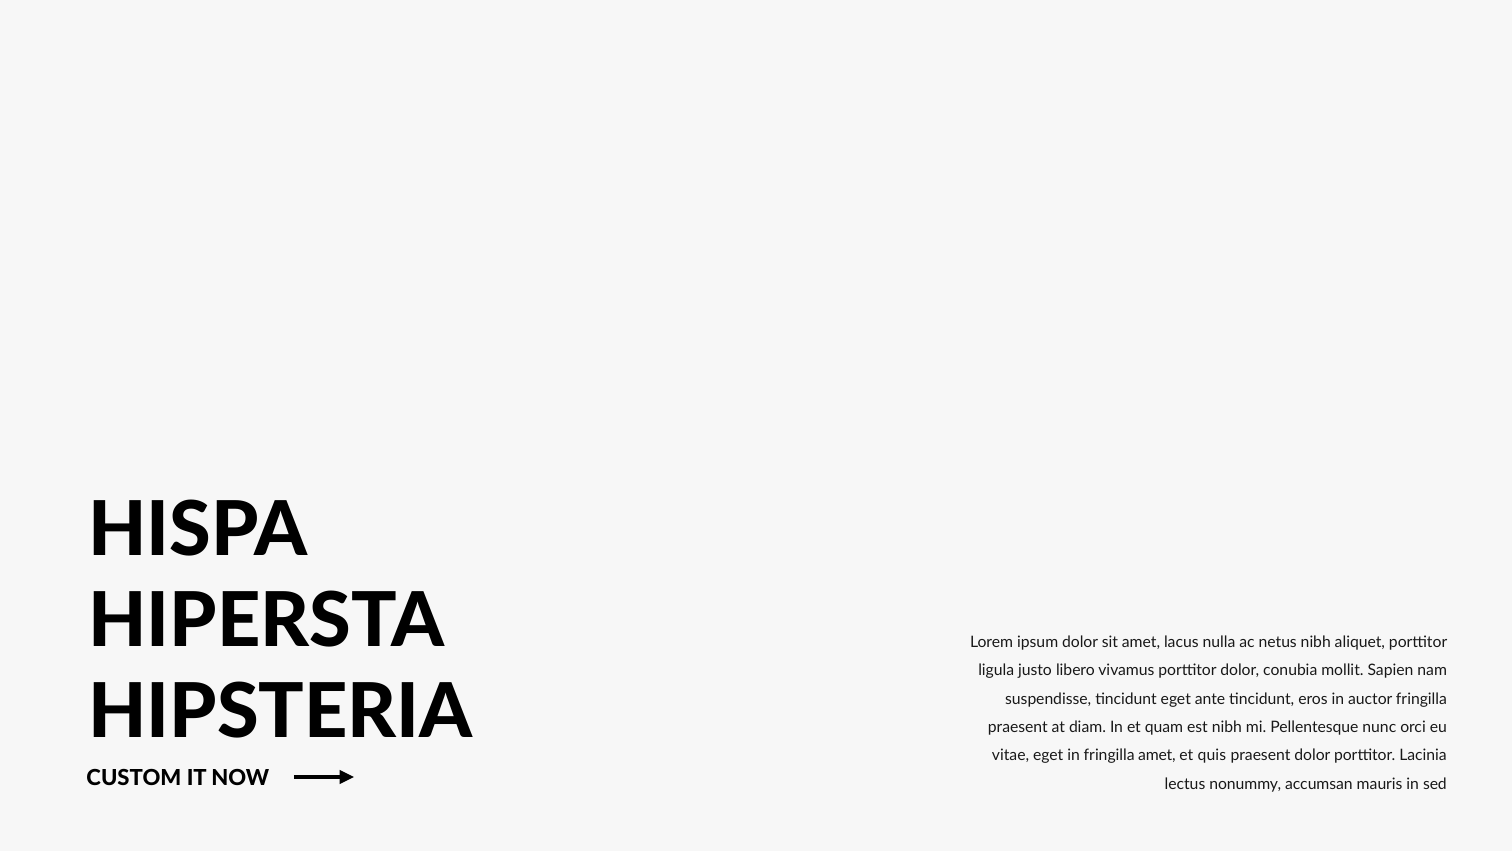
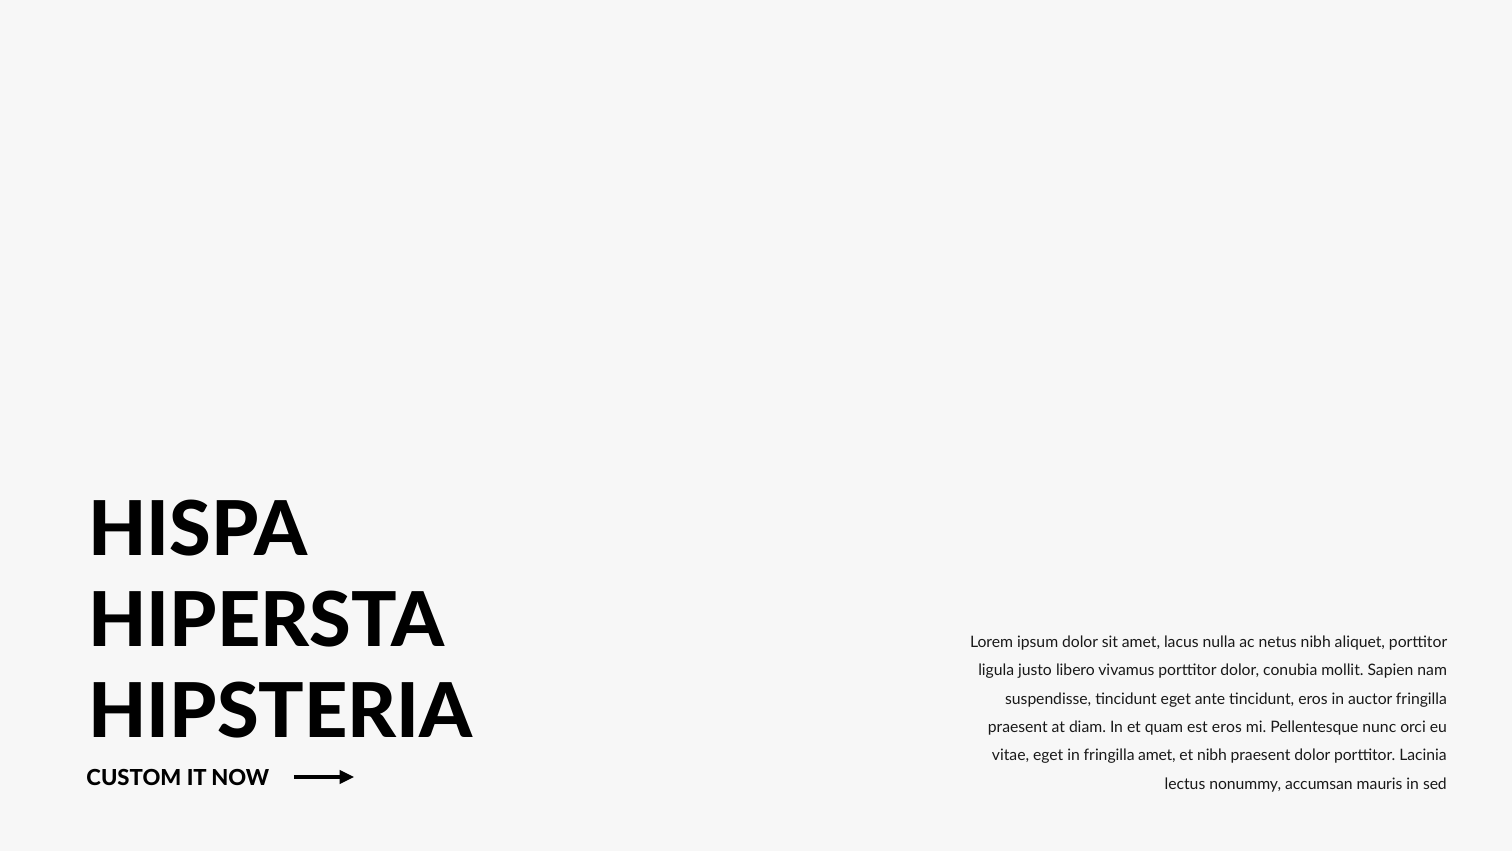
est nibh: nibh -> eros
et quis: quis -> nibh
